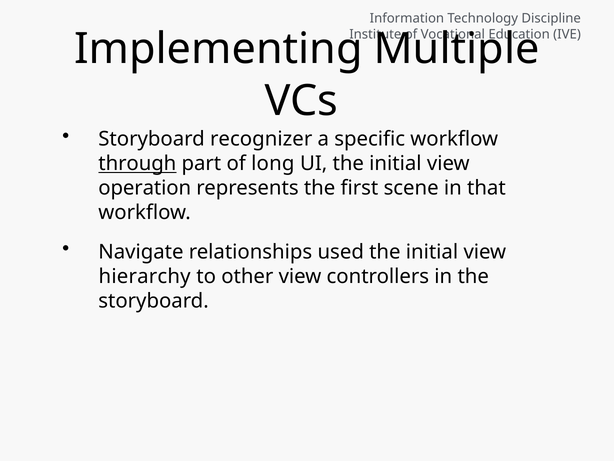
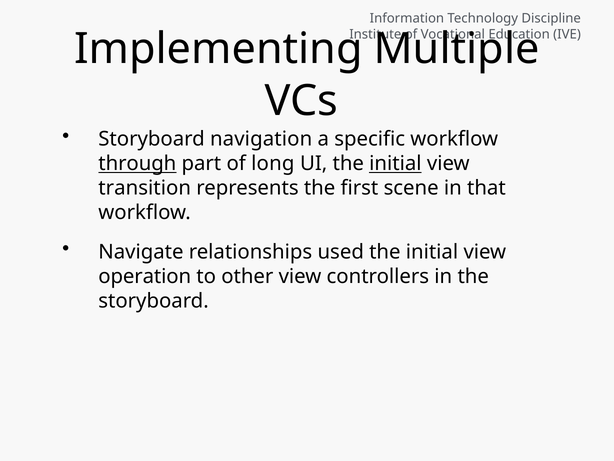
recognizer: recognizer -> navigation
initial at (395, 163) underline: none -> present
operation: operation -> transition
hierarchy: hierarchy -> operation
